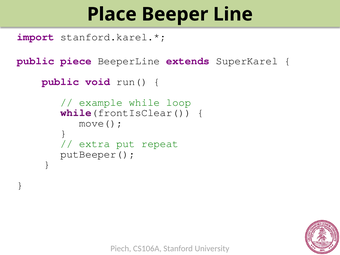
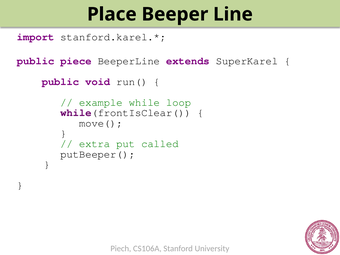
repeat: repeat -> called
